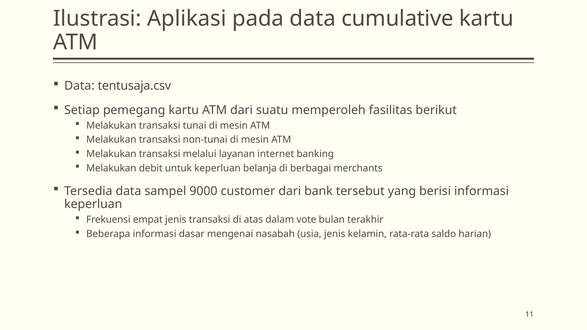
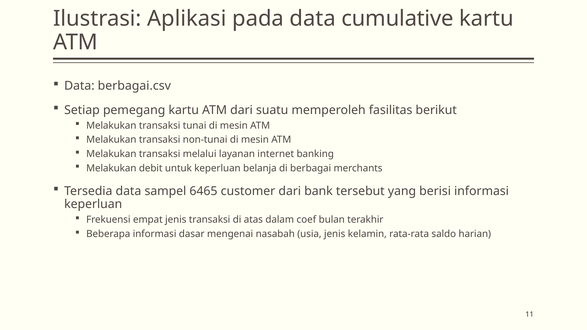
tentusaja.csv: tentusaja.csv -> berbagai.csv
9000: 9000 -> 6465
vote: vote -> coef
